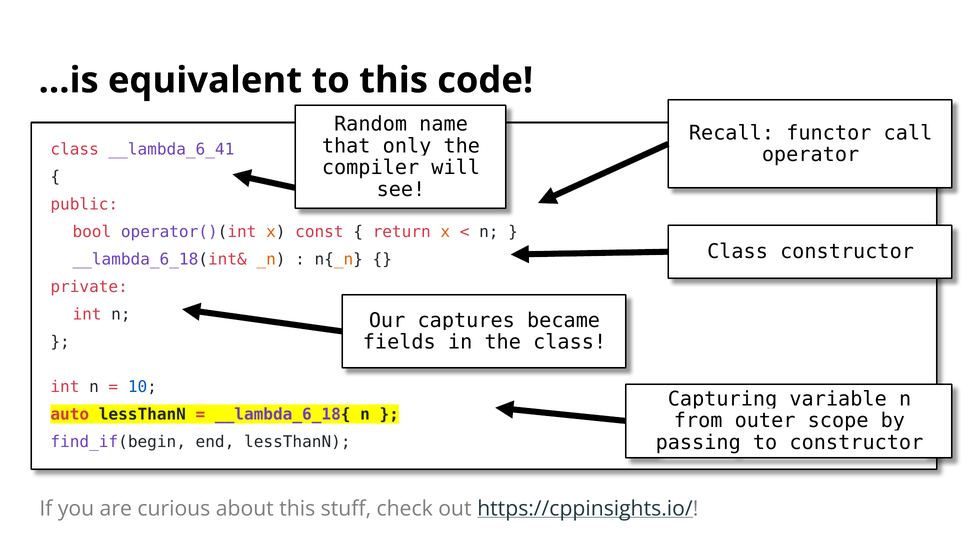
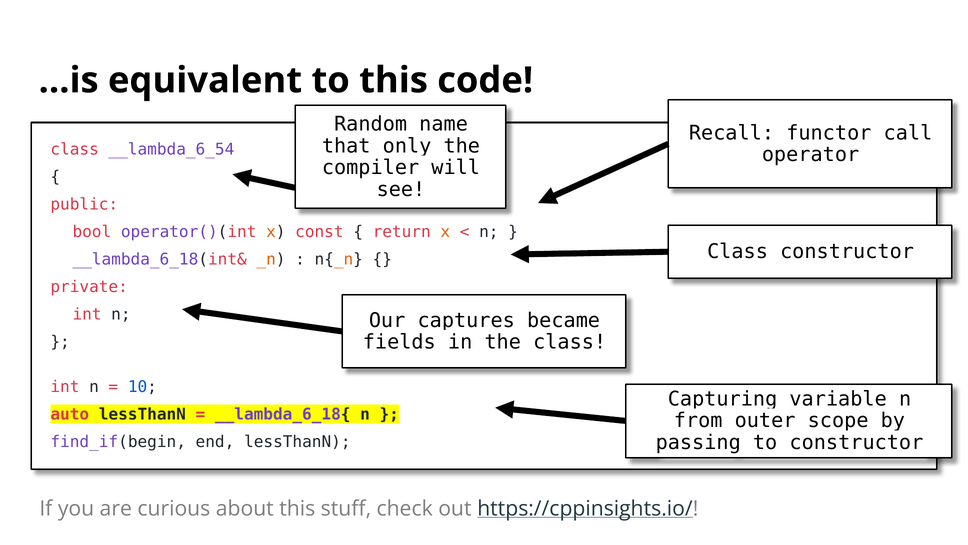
__lambda_6_41: __lambda_6_41 -> __lambda_6_54
